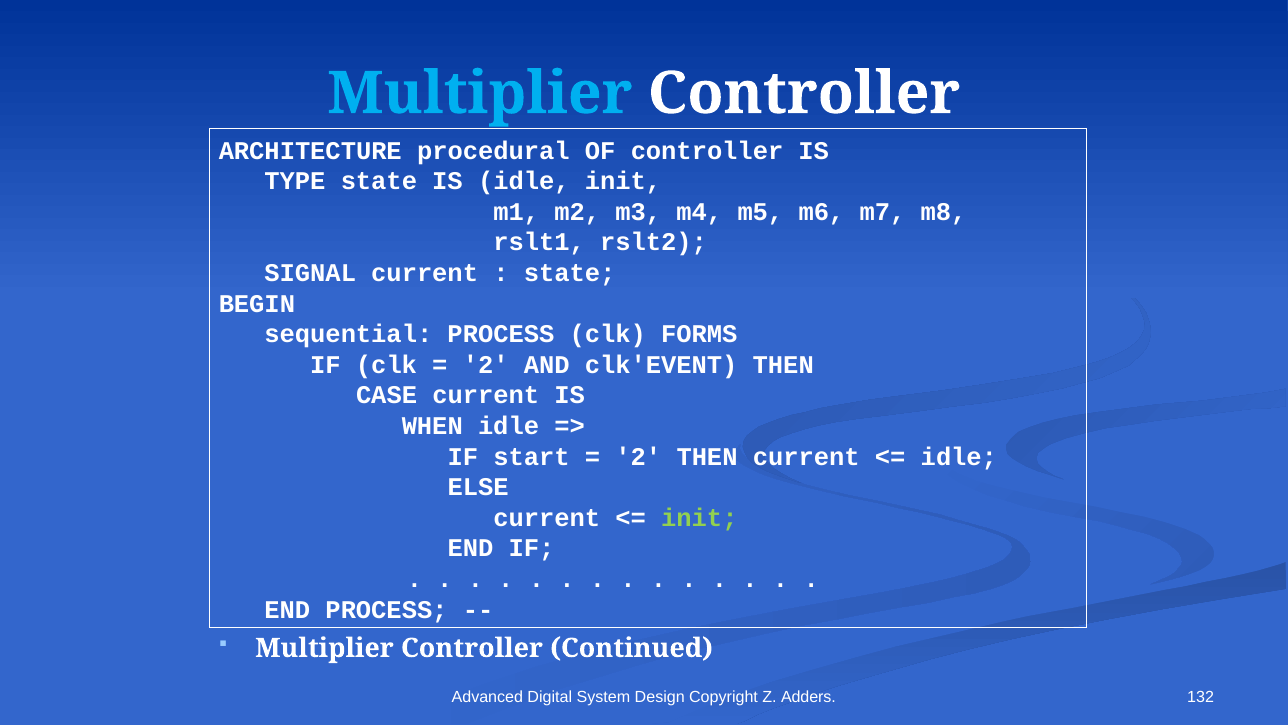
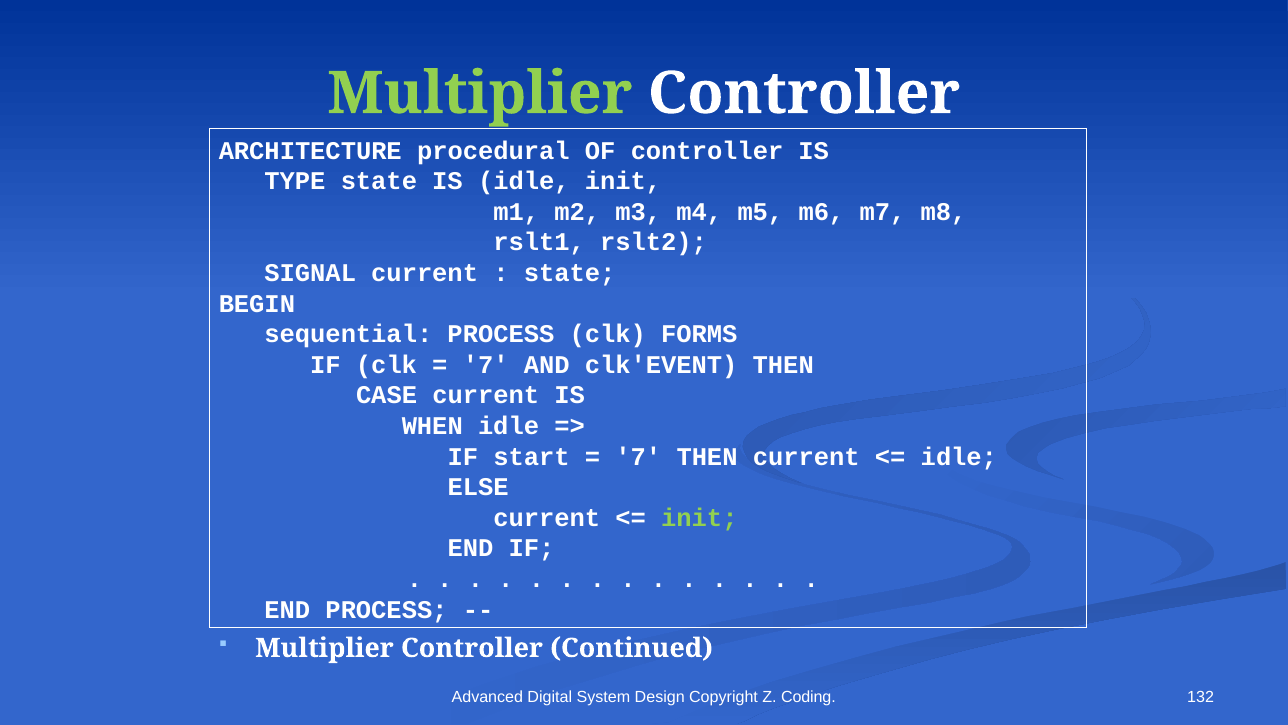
Multiplier at (480, 94) colour: light blue -> light green
2 at (486, 365): 2 -> 7
2 at (638, 456): 2 -> 7
Adders: Adders -> Coding
